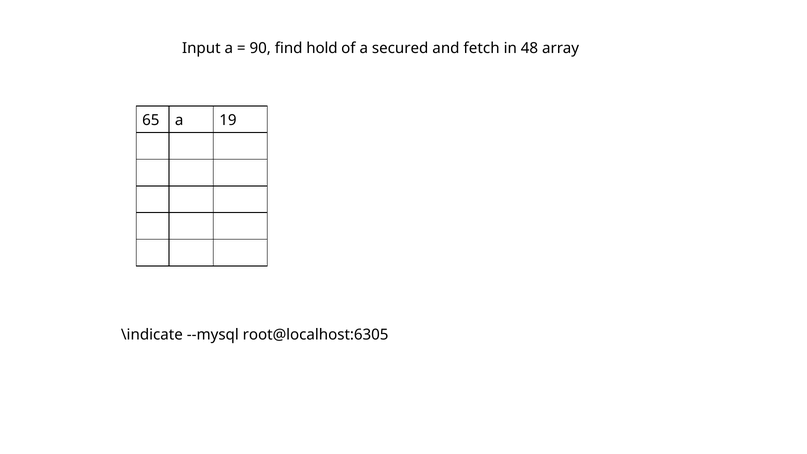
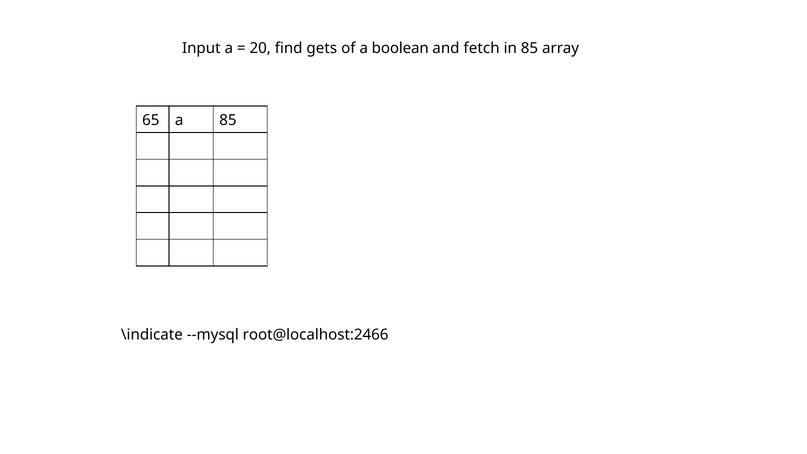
90: 90 -> 20
hold: hold -> gets
secured: secured -> boolean
in 48: 48 -> 85
a 19: 19 -> 85
root@localhost:6305: root@localhost:6305 -> root@localhost:2466
